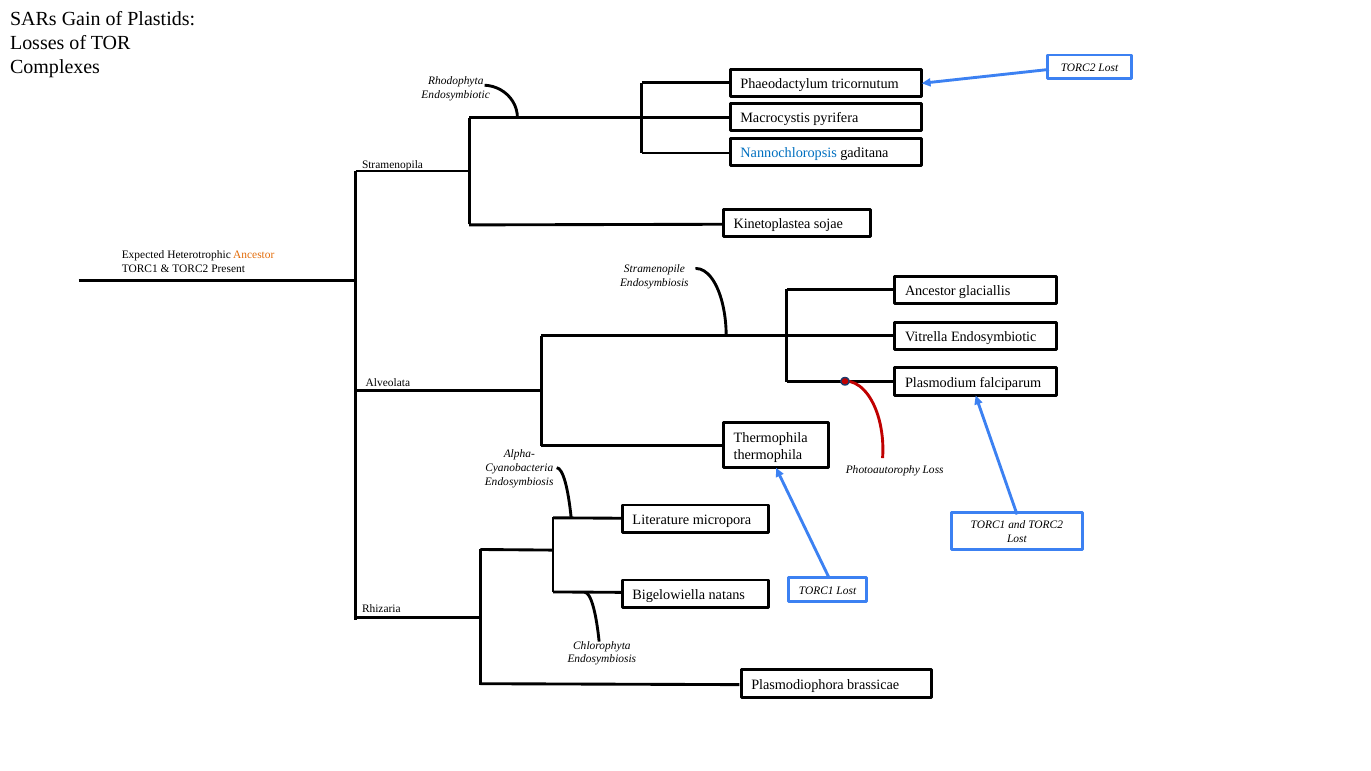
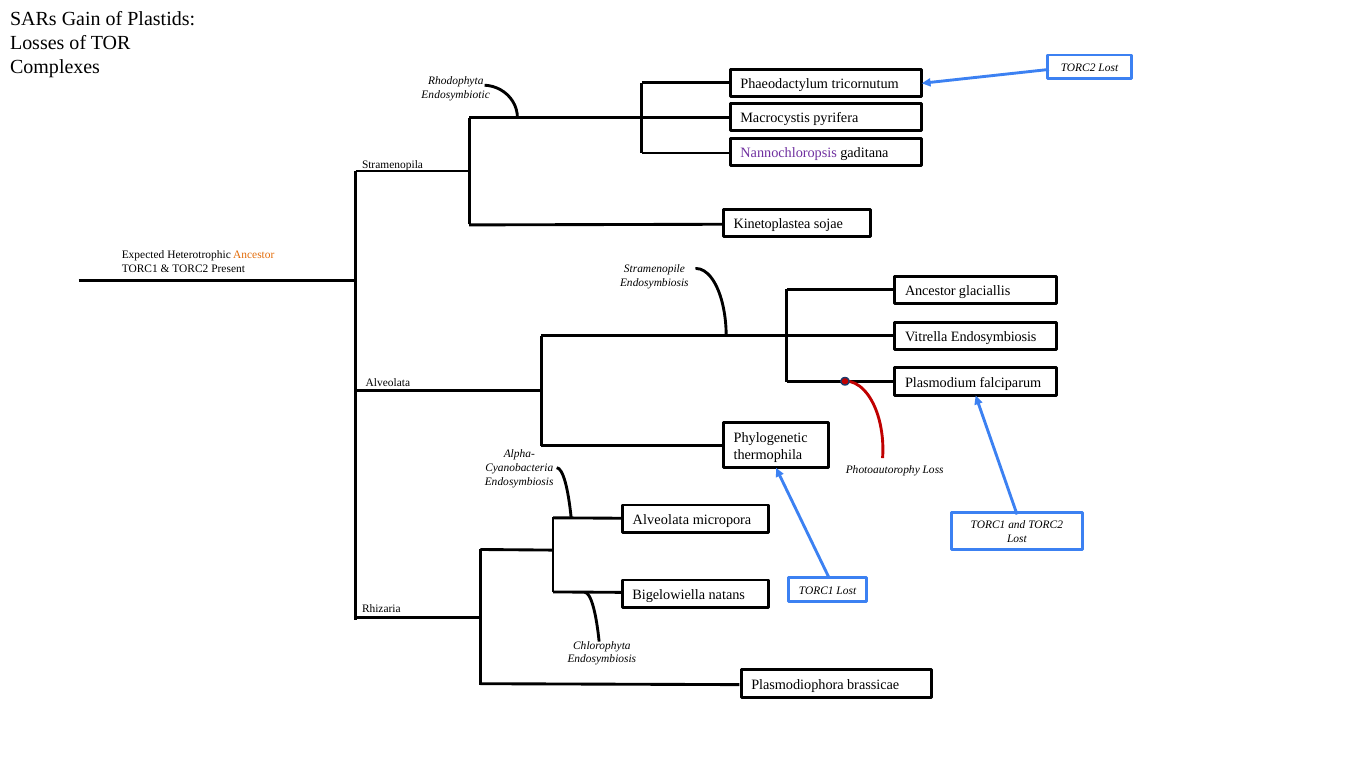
Nannochloropsis colour: blue -> purple
Vitrella Endosymbiotic: Endosymbiotic -> Endosymbiosis
Thermophila at (771, 438): Thermophila -> Phylogenetic
Literature at (661, 520): Literature -> Alveolata
